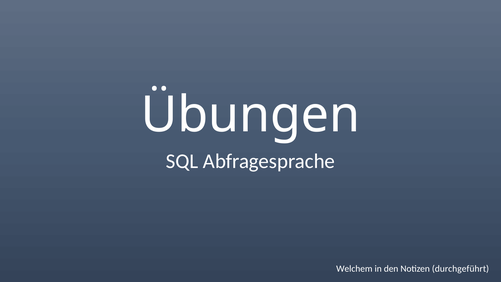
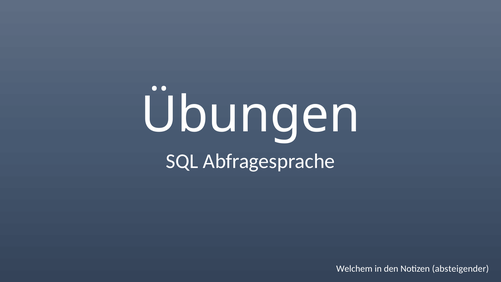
durchgeführt: durchgeführt -> absteigender
